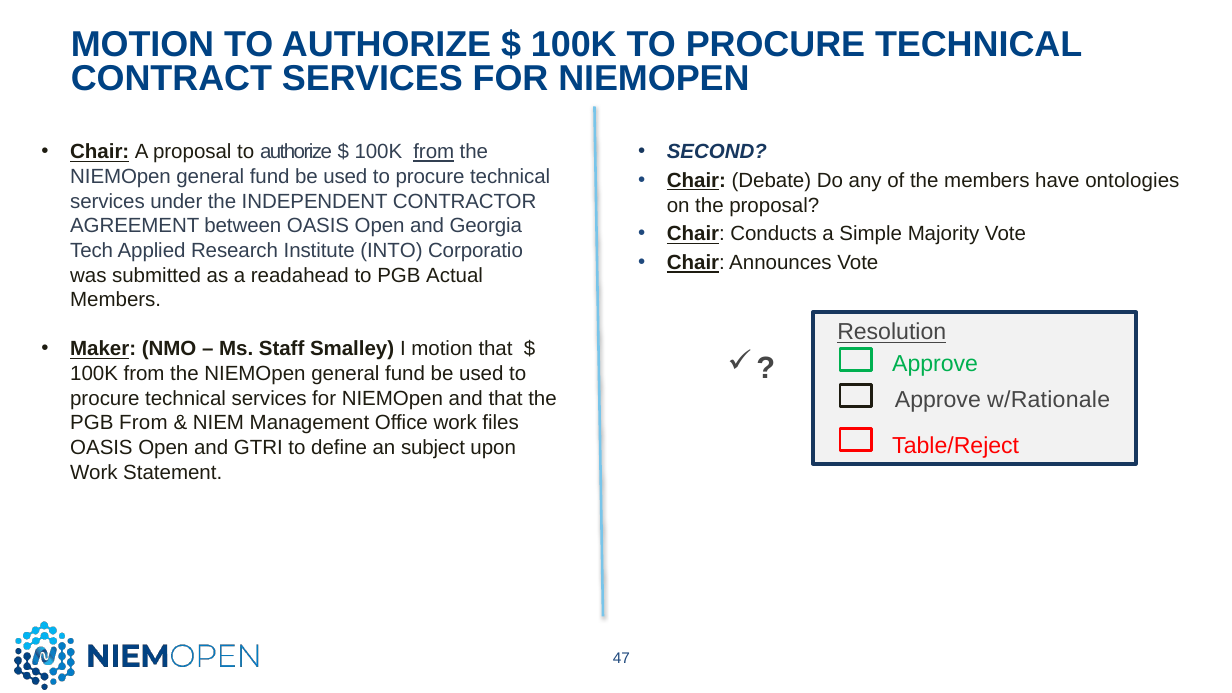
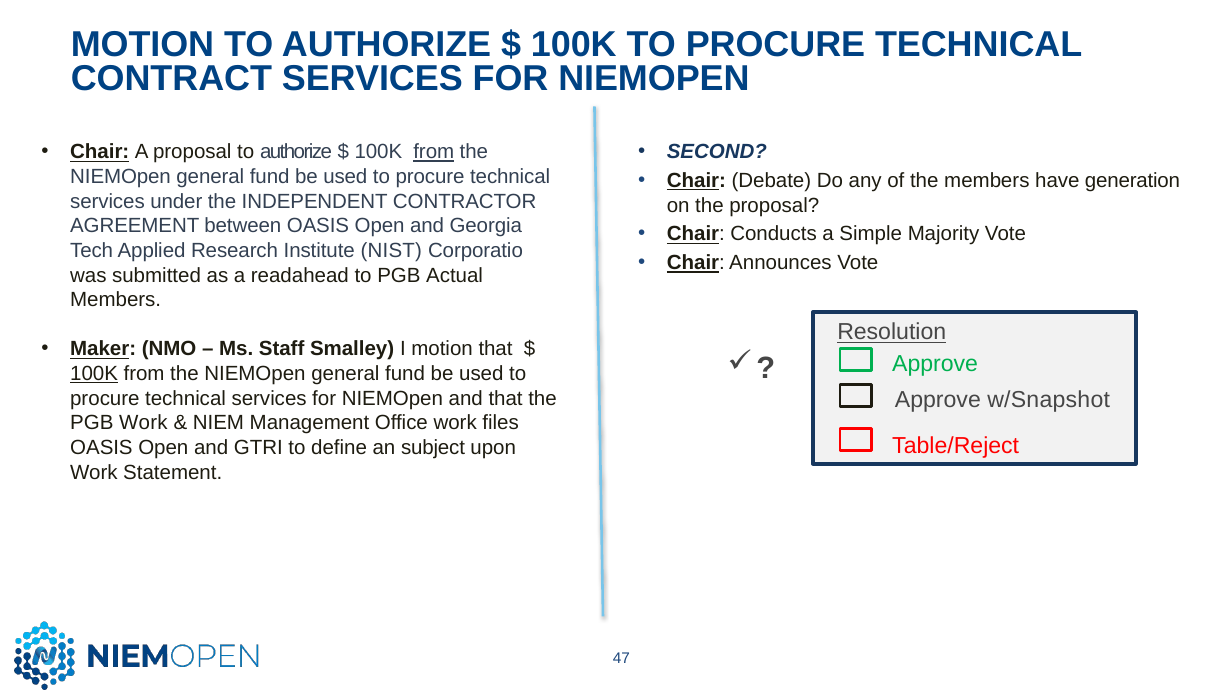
ontologies: ontologies -> generation
INTO: INTO -> NIST
100K at (94, 374) underline: none -> present
w/Rationale: w/Rationale -> w/Snapshot
PGB From: From -> Work
